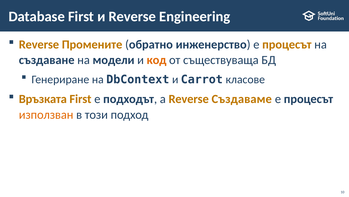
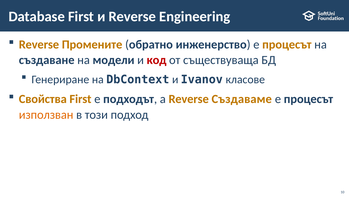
код colour: orange -> red
Carrot: Carrot -> Ivanov
Връзката: Връзката -> Свойства
